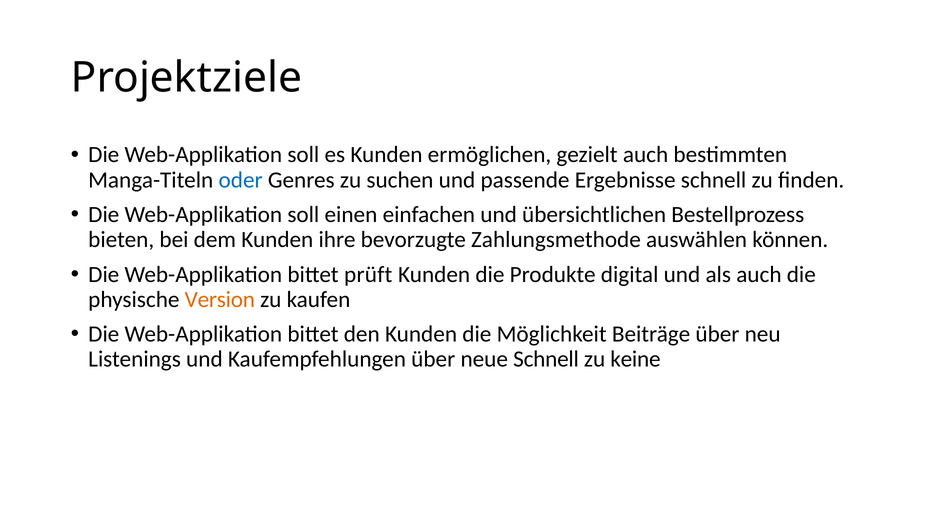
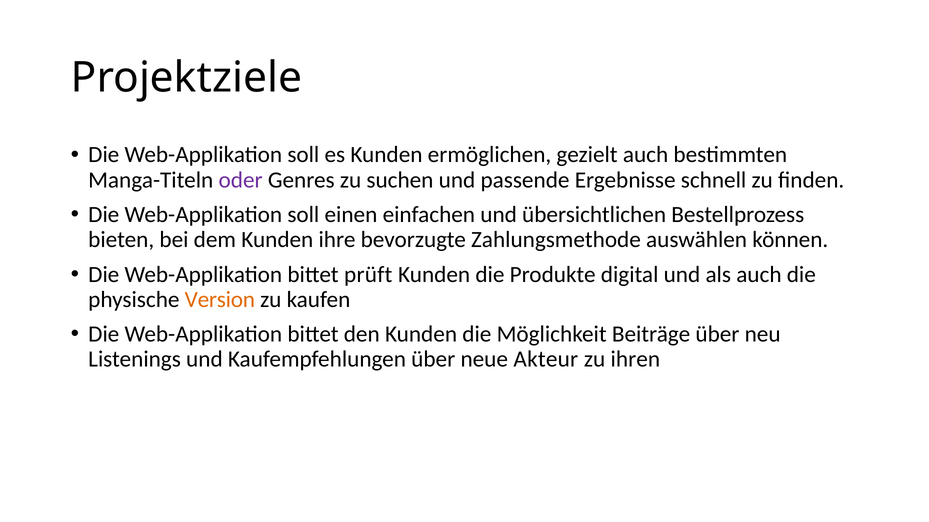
oder colour: blue -> purple
neue Schnell: Schnell -> Akteur
keine: keine -> ihren
